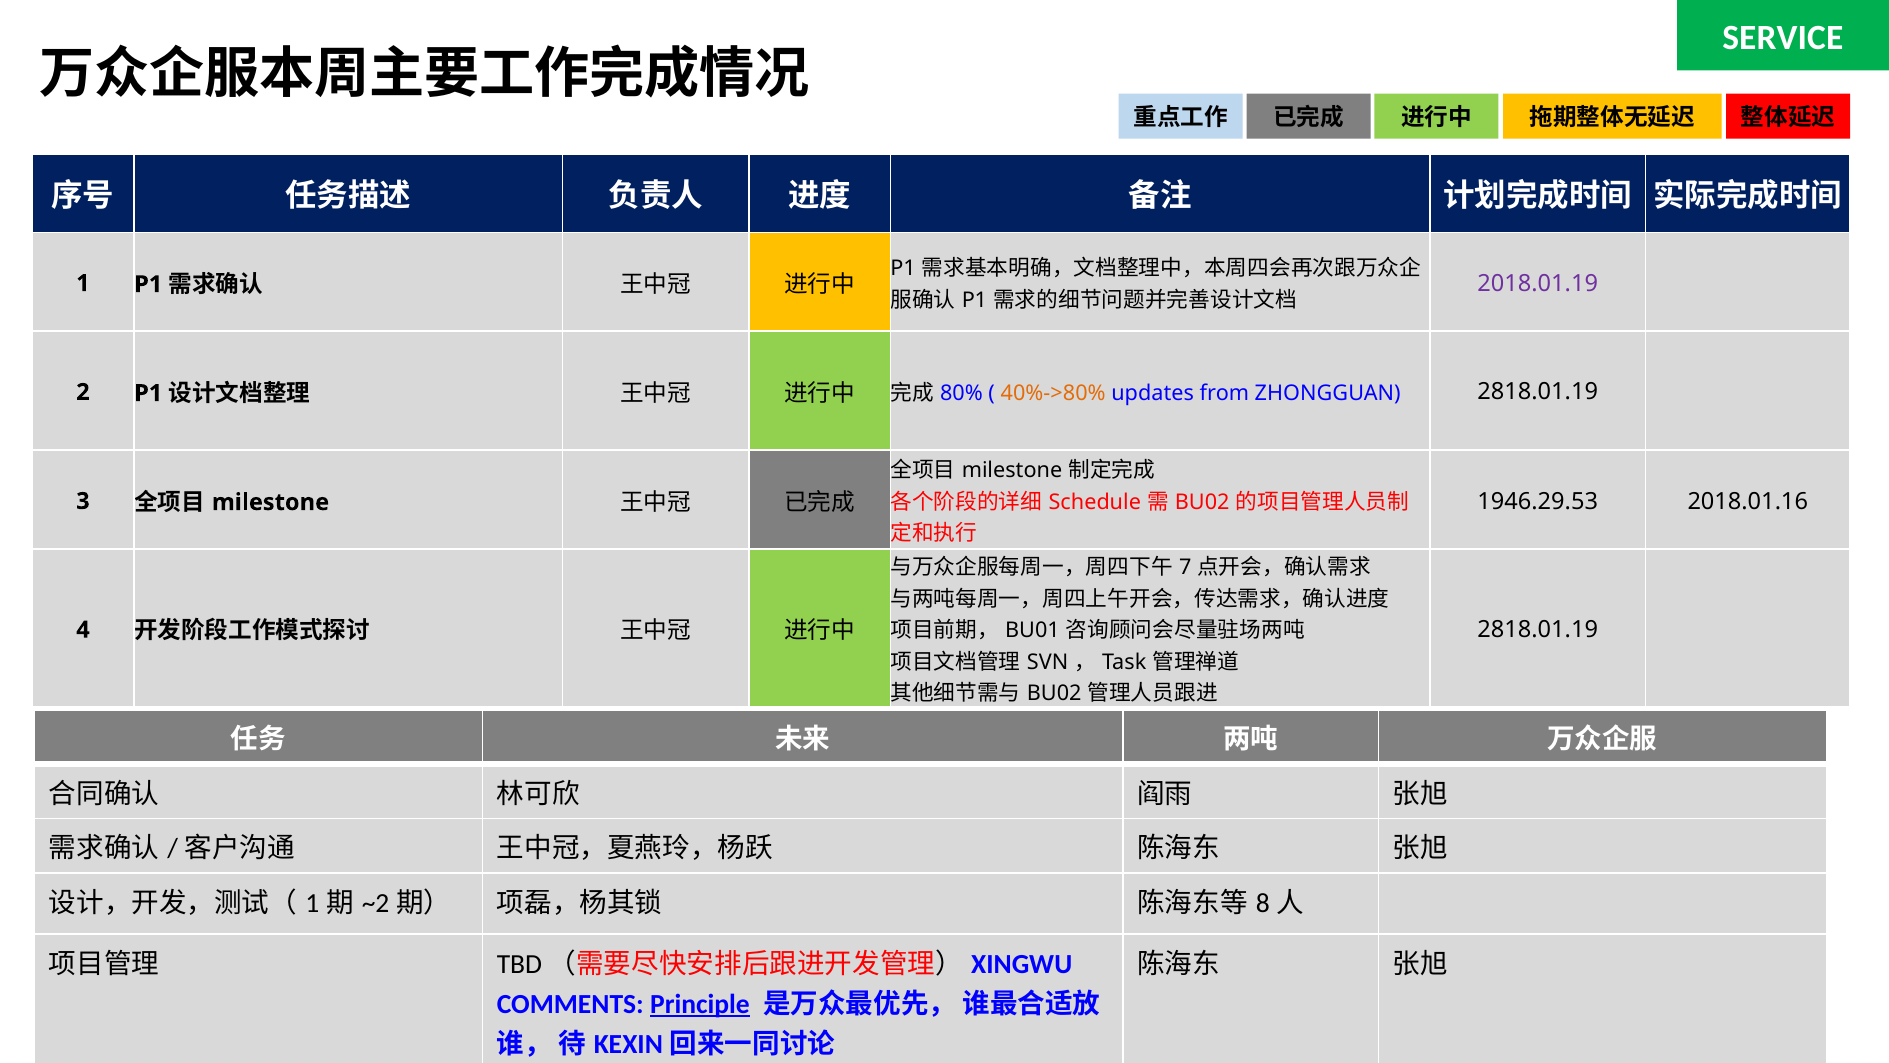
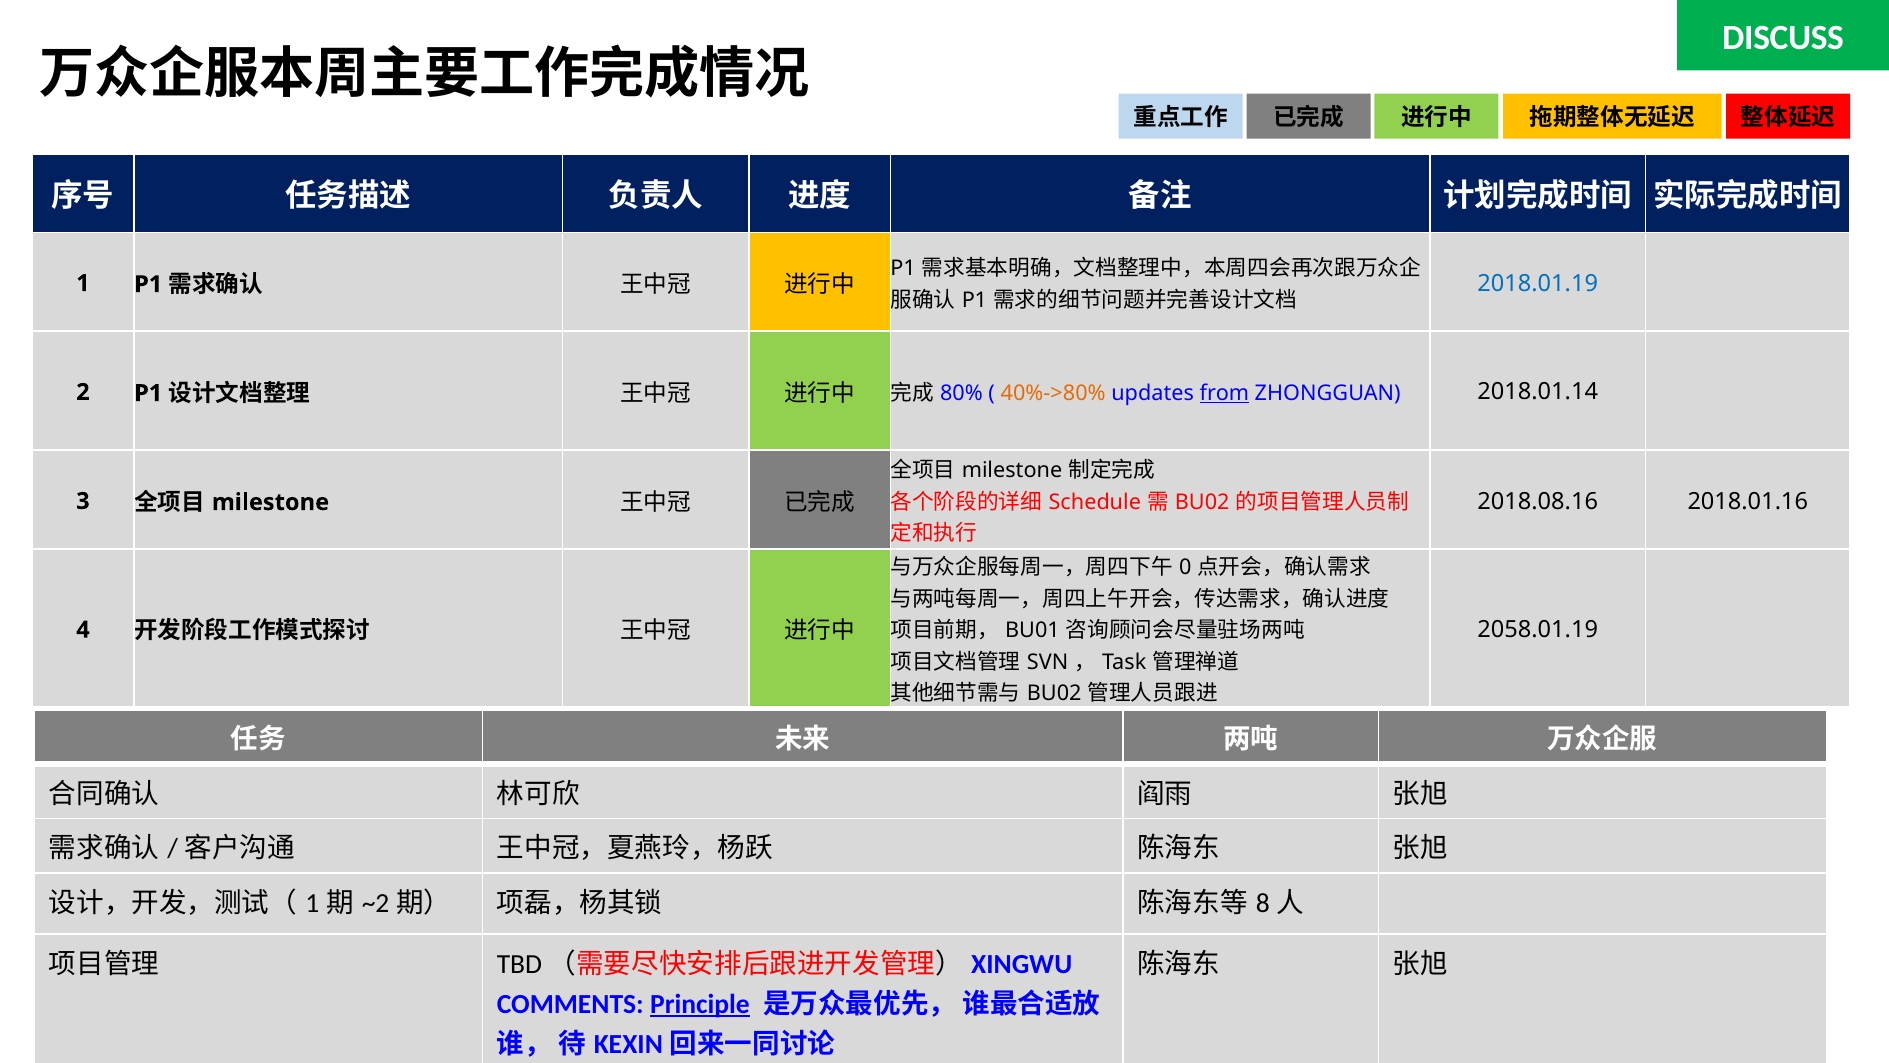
SERVICE: SERVICE -> DISCUSS
2018.01.19 colour: purple -> blue
from underline: none -> present
ZHONGGUAN 2818.01.19: 2818.01.19 -> 2018.01.14
1946.29.53: 1946.29.53 -> 2018.08.16
7: 7 -> 0
2818.01.19 at (1538, 629): 2818.01.19 -> 2058.01.19
